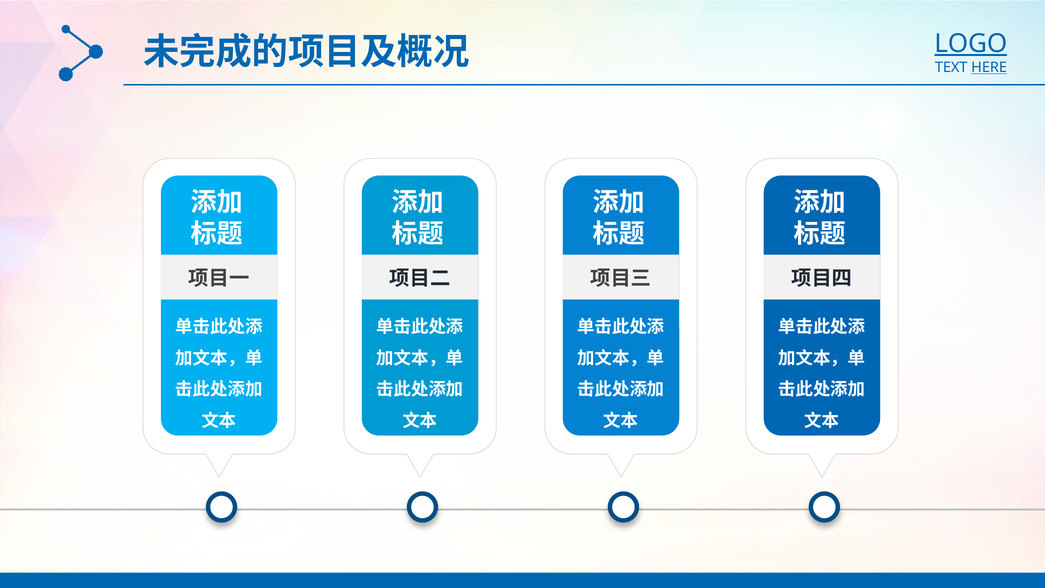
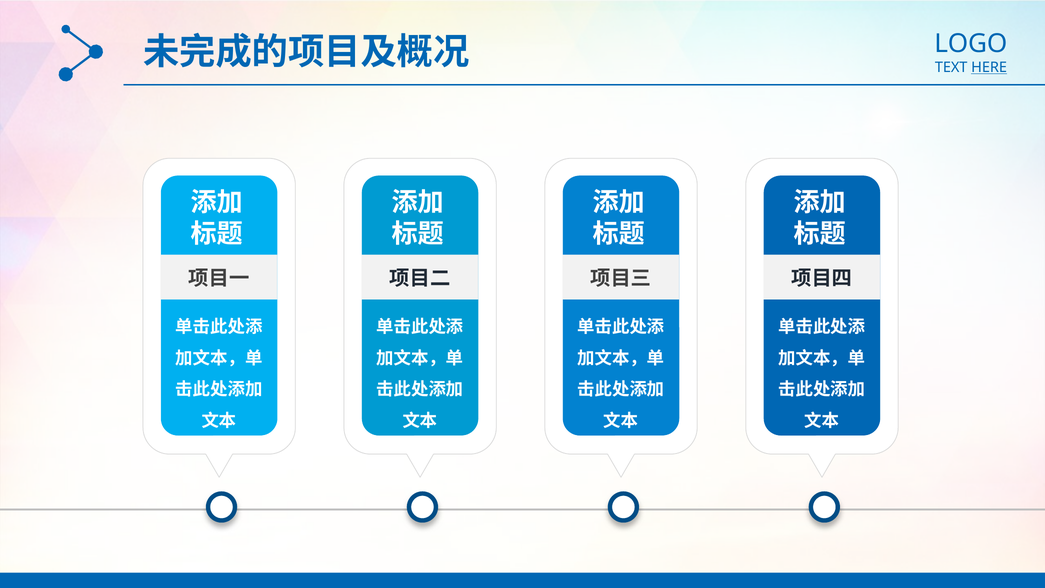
LOGO underline: present -> none
